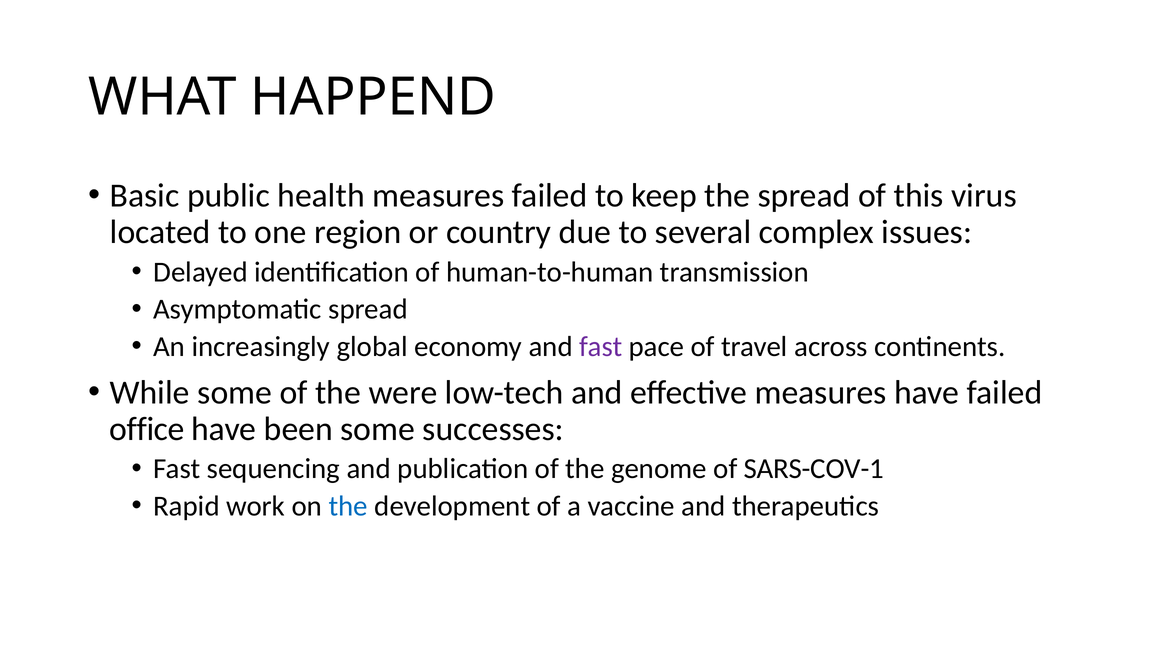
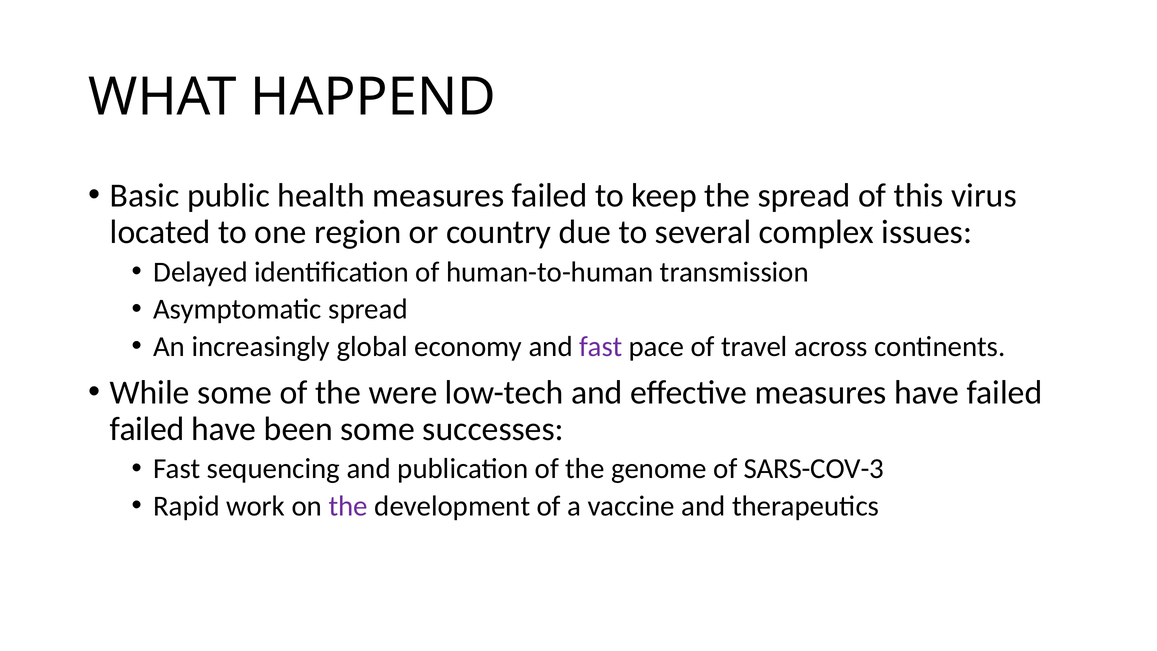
office at (147, 429): office -> failed
SARS-COV-1: SARS-COV-1 -> SARS-COV-3
the at (348, 506) colour: blue -> purple
